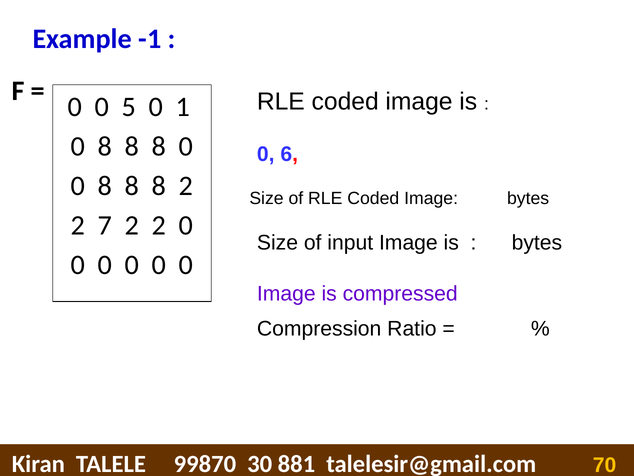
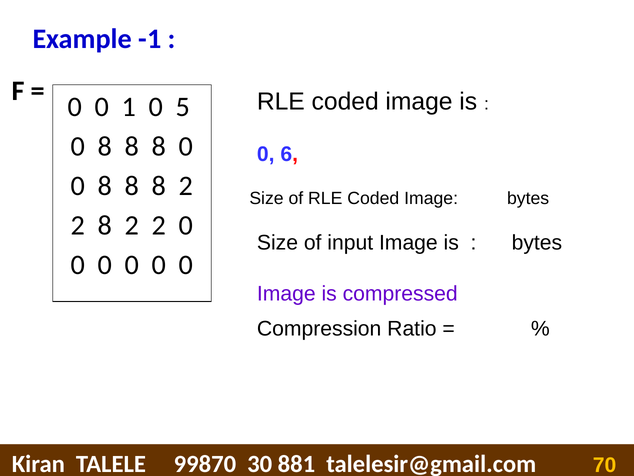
5: 5 -> 1
1: 1 -> 5
2 7: 7 -> 8
